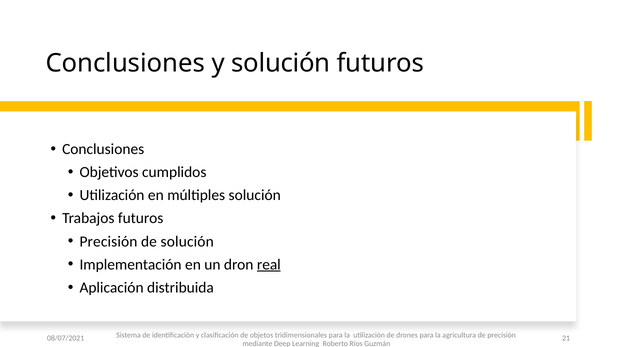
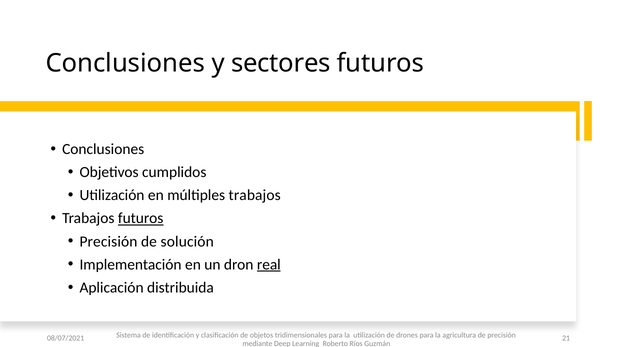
y solución: solución -> sectores
múltiples solución: solución -> trabajos
futuros at (141, 218) underline: none -> present
